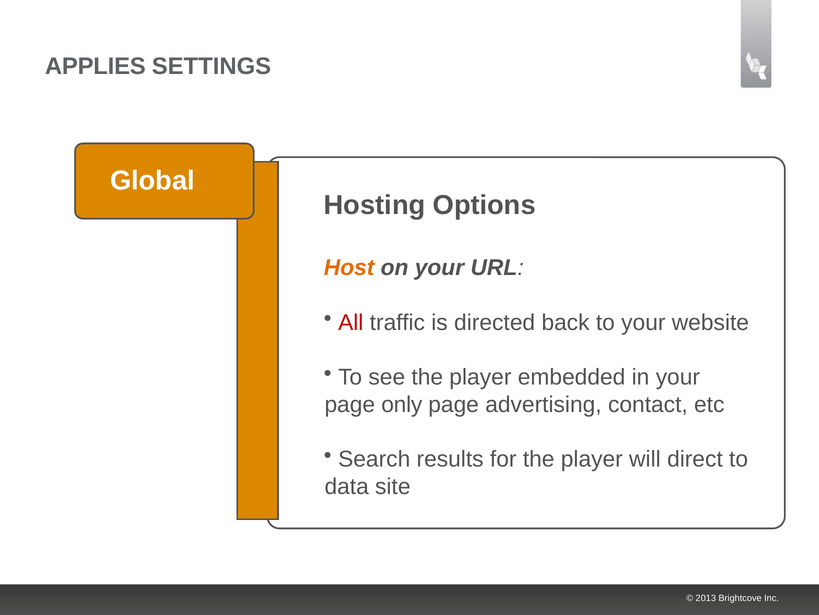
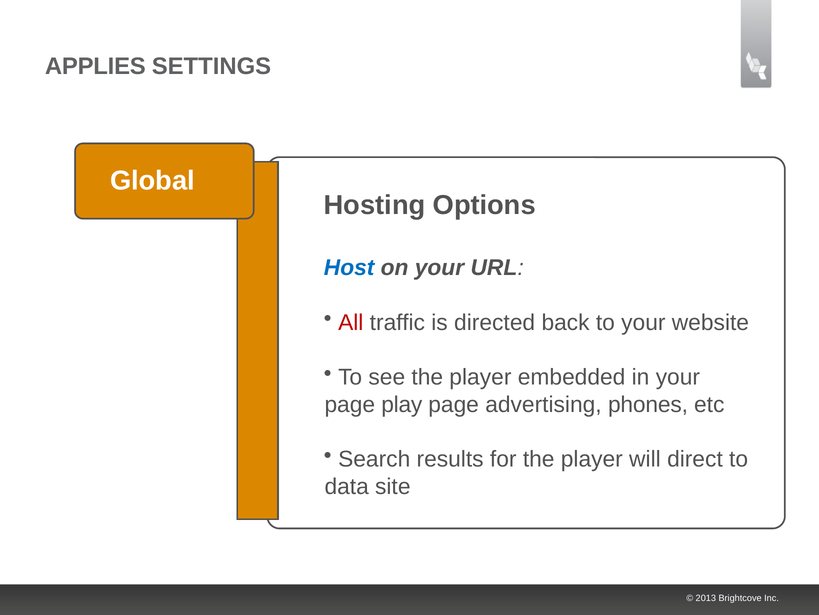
Host colour: orange -> blue
only: only -> play
contact: contact -> phones
